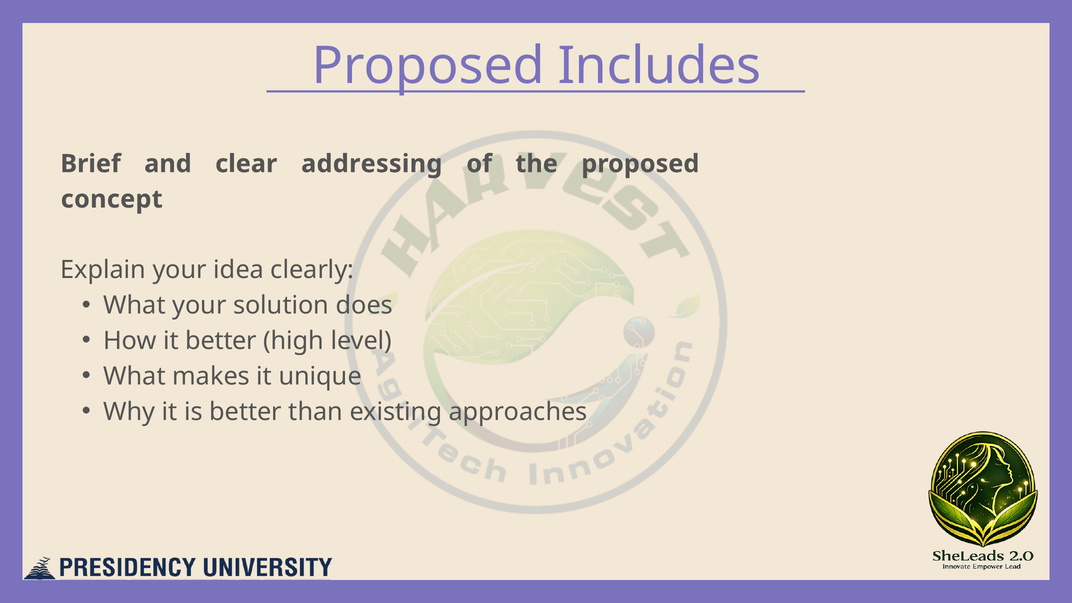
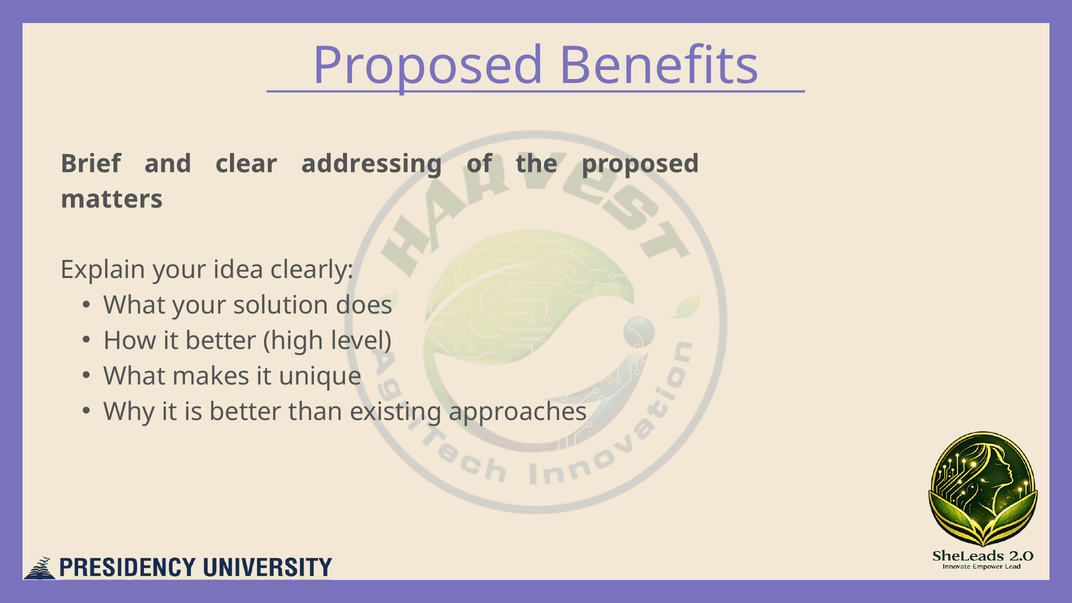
Includes: Includes -> Benefits
concept: concept -> matters
